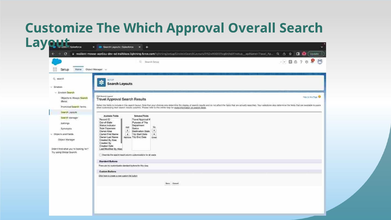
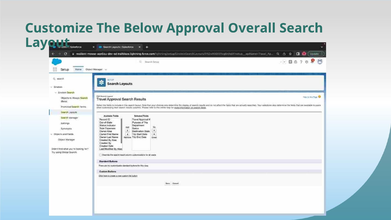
Which: Which -> Below
